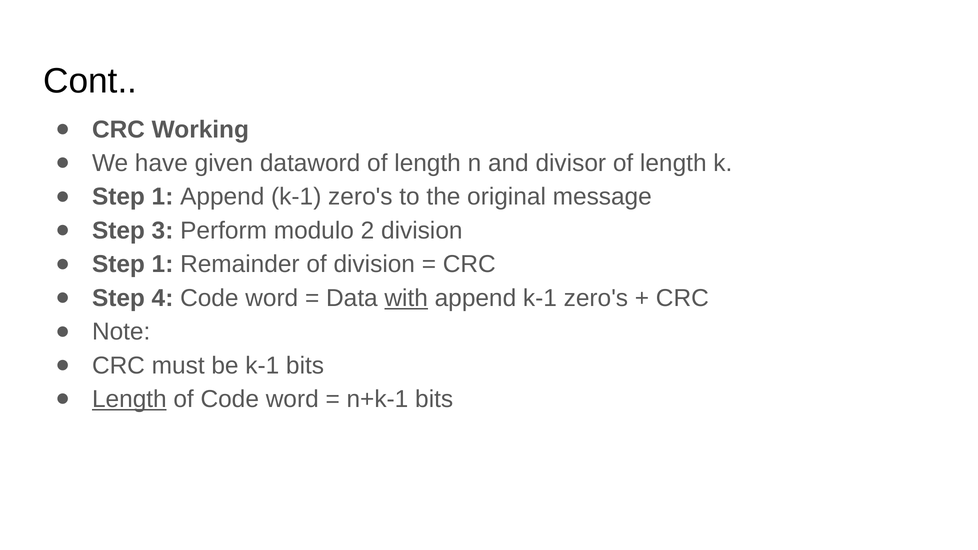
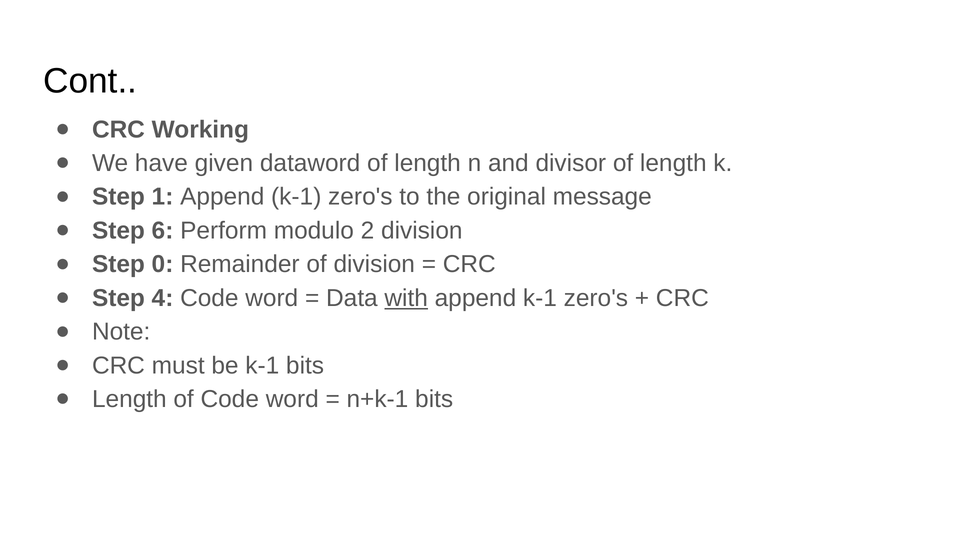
3: 3 -> 6
1 at (163, 264): 1 -> 0
Length at (129, 399) underline: present -> none
